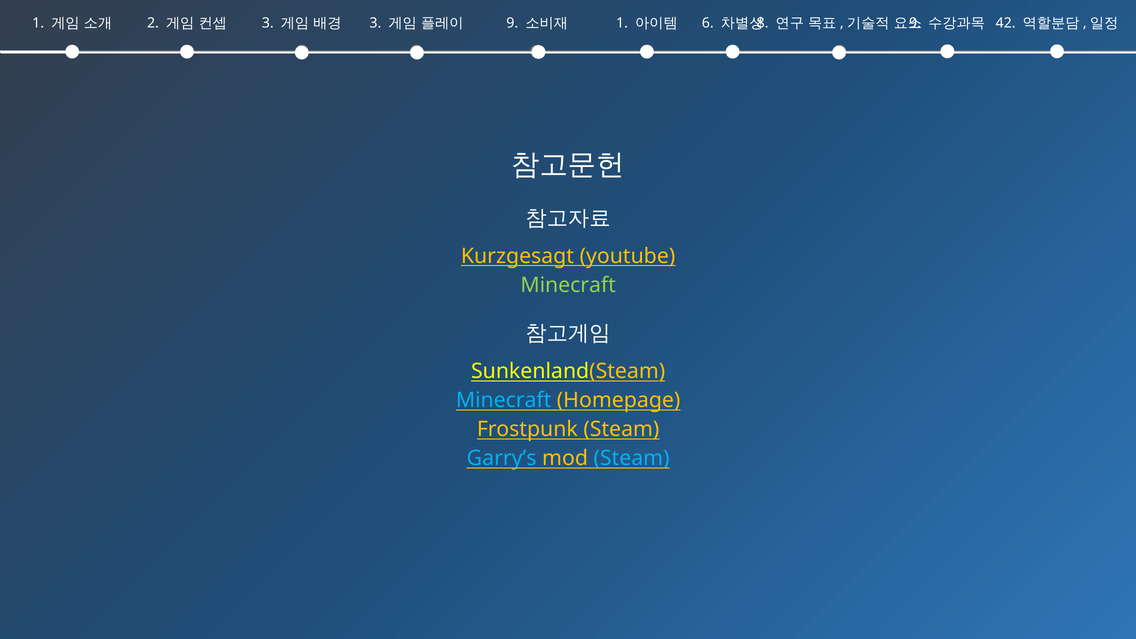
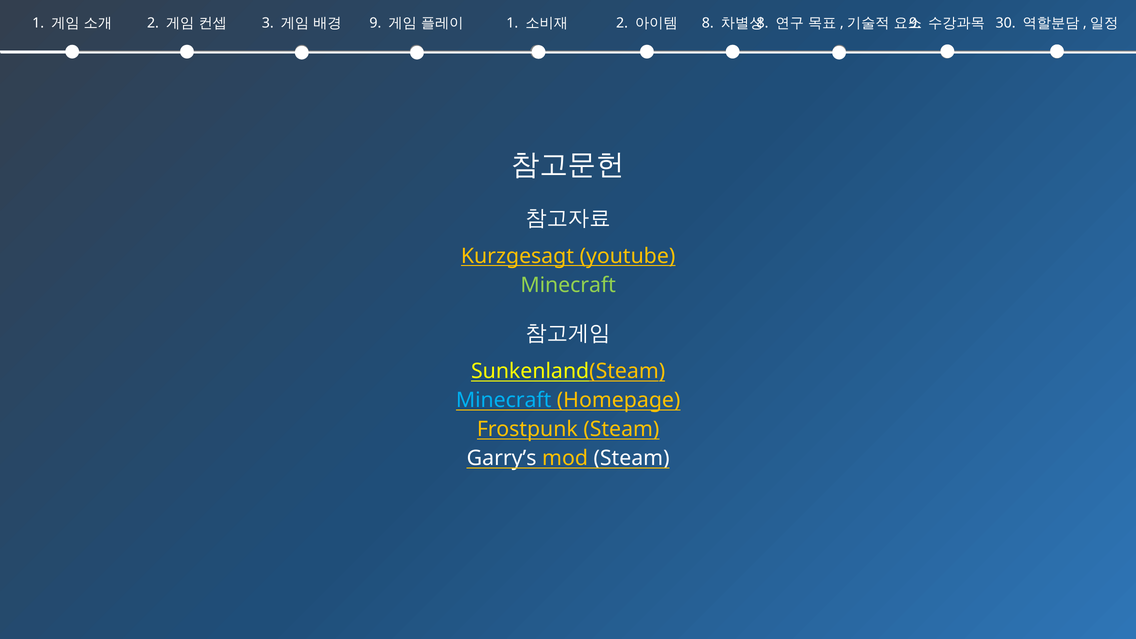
3 at (375, 23): 3 -> 9
9 at (512, 23): 9 -> 1
1 at (622, 23): 1 -> 2
6: 6 -> 8
42: 42 -> 30
Garry’s colour: light blue -> white
Steam at (632, 458) colour: light blue -> white
